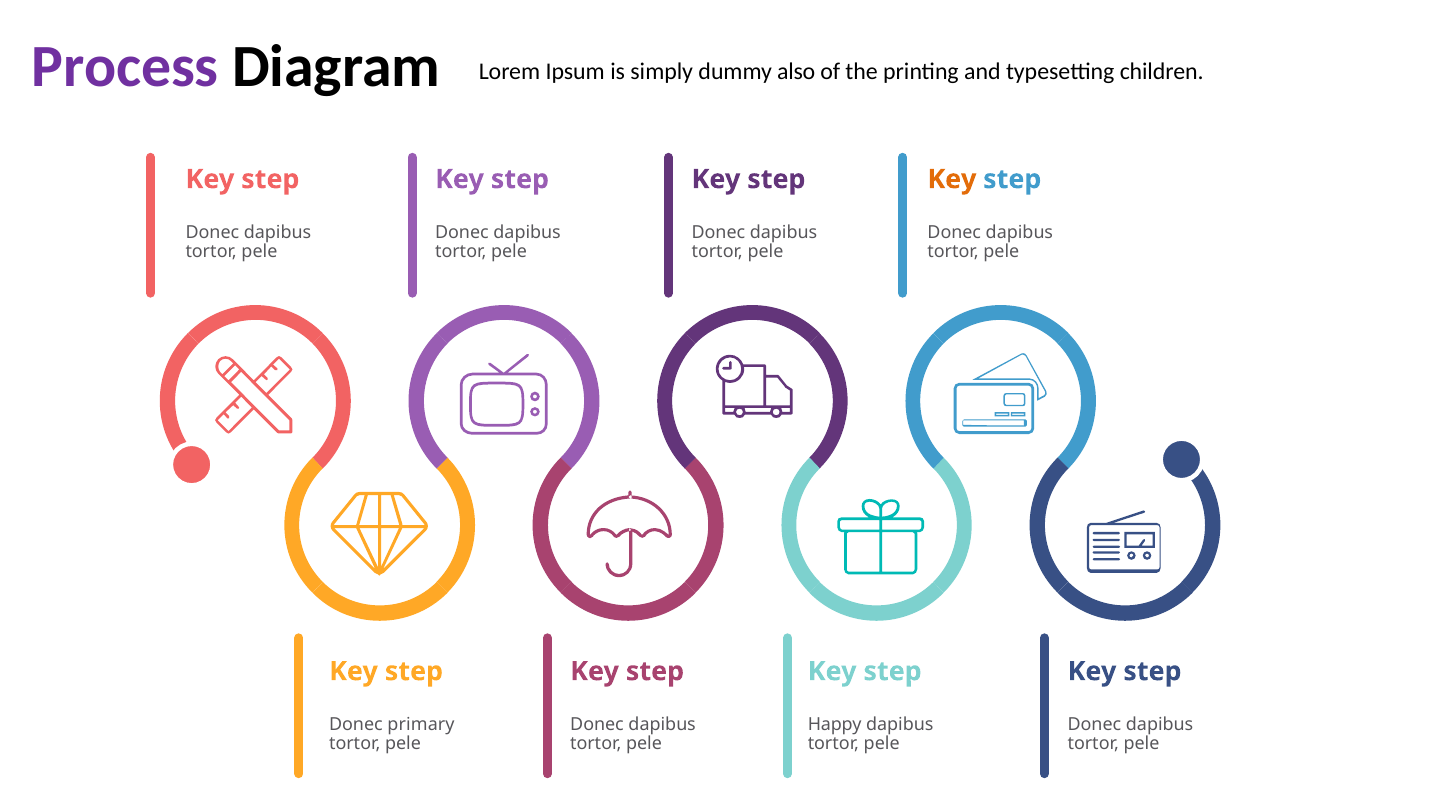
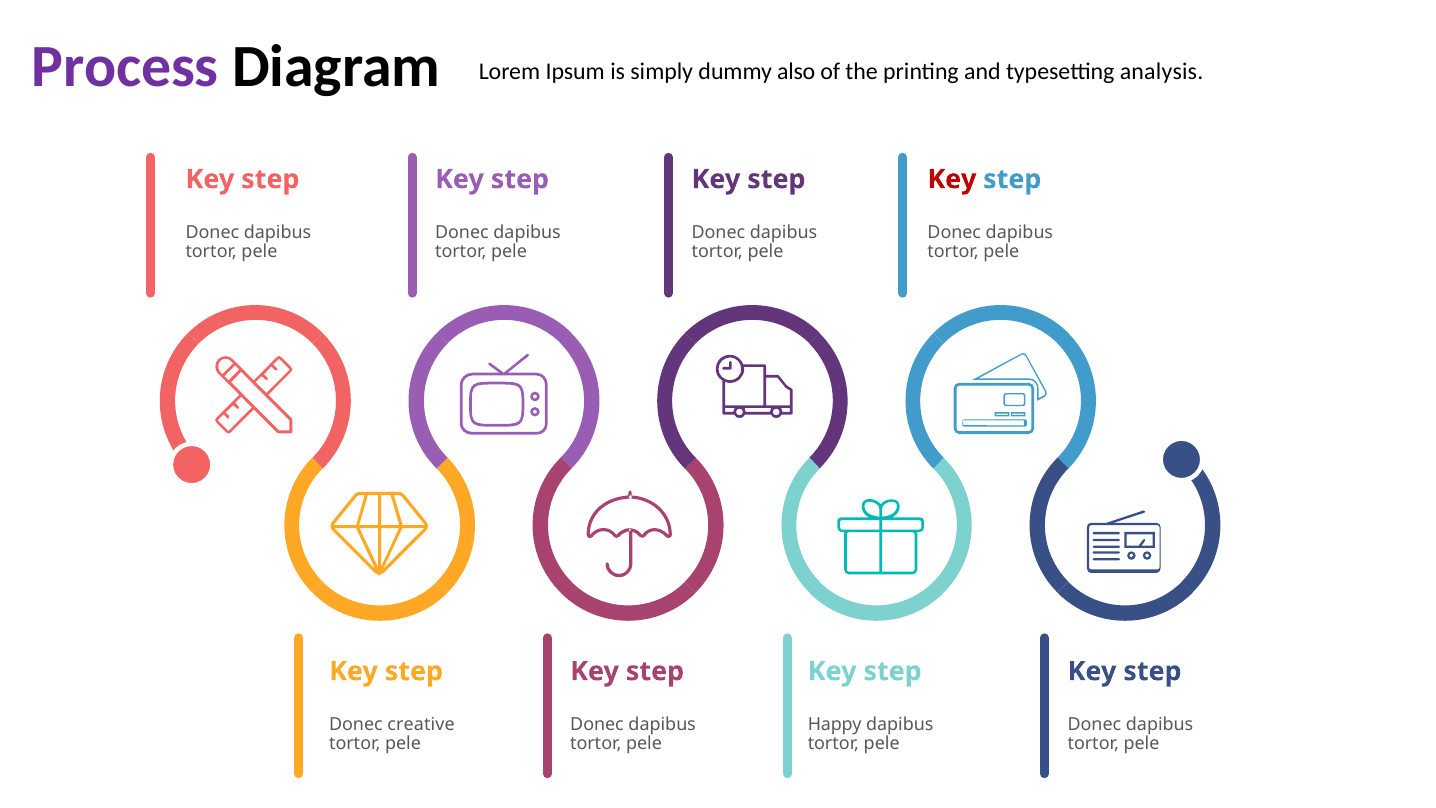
children: children -> analysis
Key at (952, 179) colour: orange -> red
primary: primary -> creative
